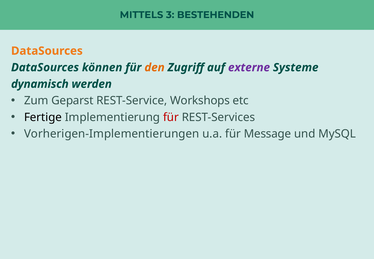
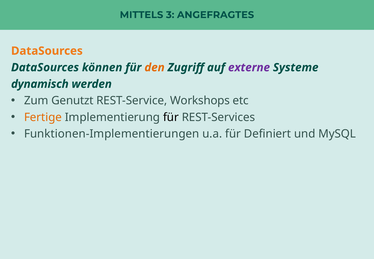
BESTEHENDEN: BESTEHENDEN -> ANGEFRAGTES
Geparst: Geparst -> Genutzt
Fertige colour: black -> orange
für at (171, 117) colour: red -> black
Vorherigen-Implementierungen: Vorherigen-Implementierungen -> Funktionen-Implementierungen
Message: Message -> Definiert
